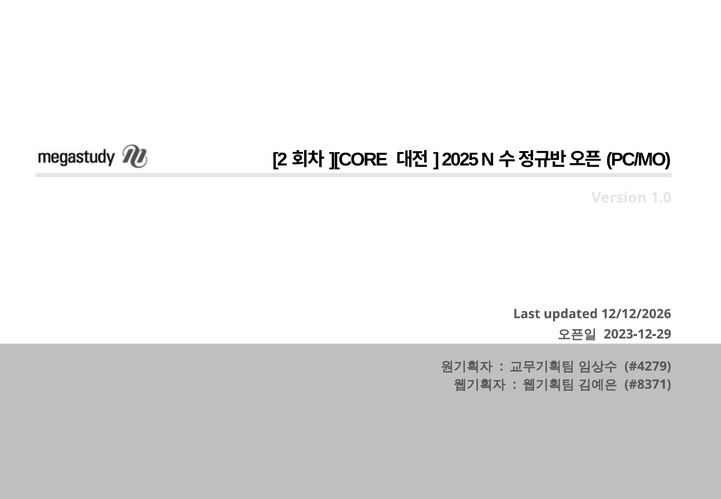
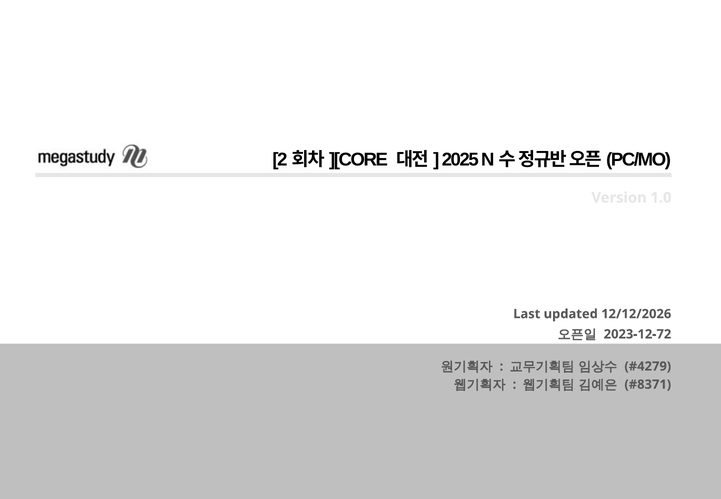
2023-12-29: 2023-12-29 -> 2023-12-72
